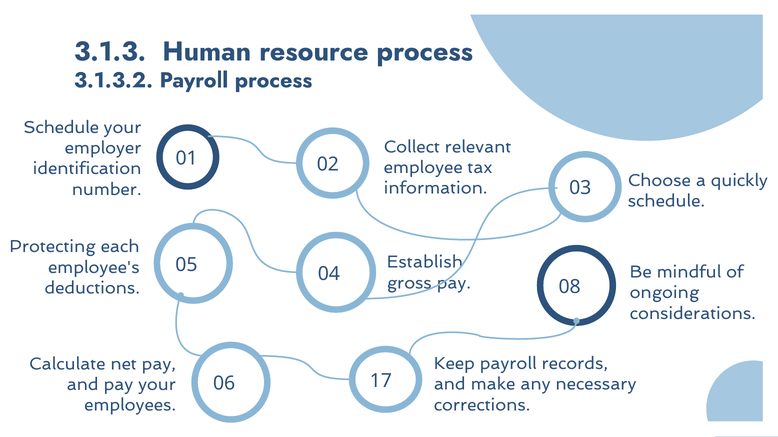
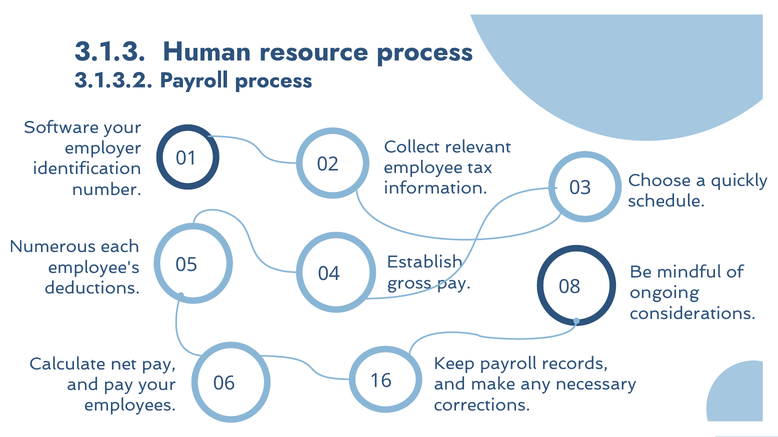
Schedule at (61, 128): Schedule -> Software
Protecting: Protecting -> Numerous
17: 17 -> 16
